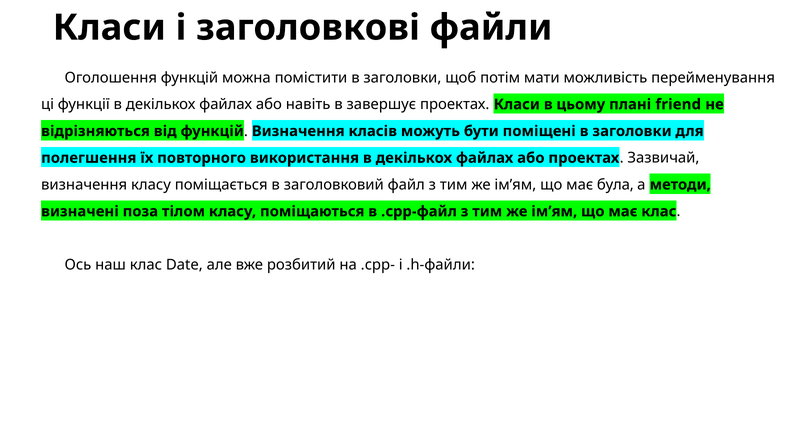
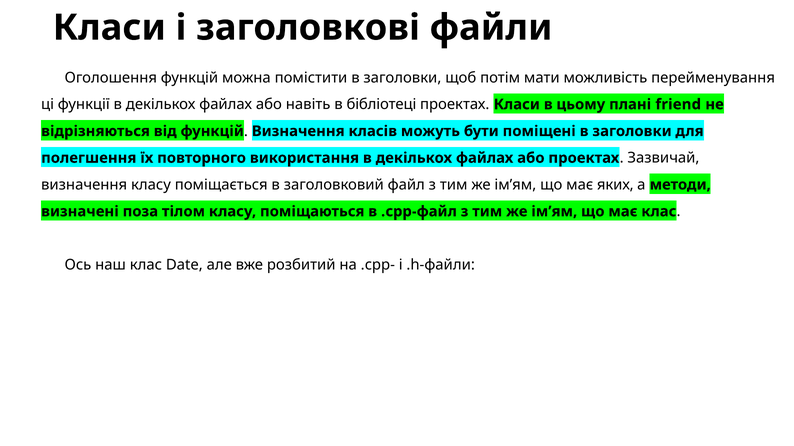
завершує: завершує -> бібліотеці
була: була -> яких
